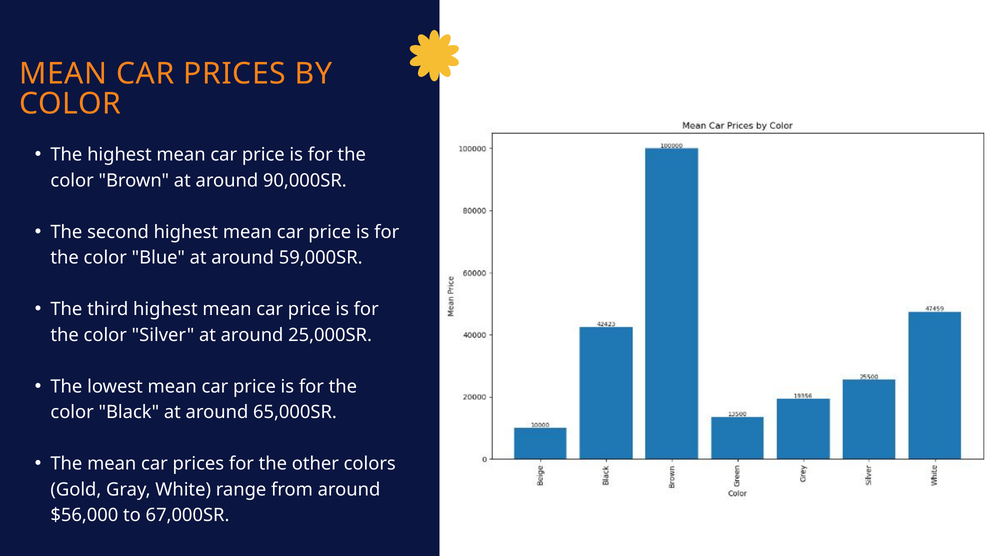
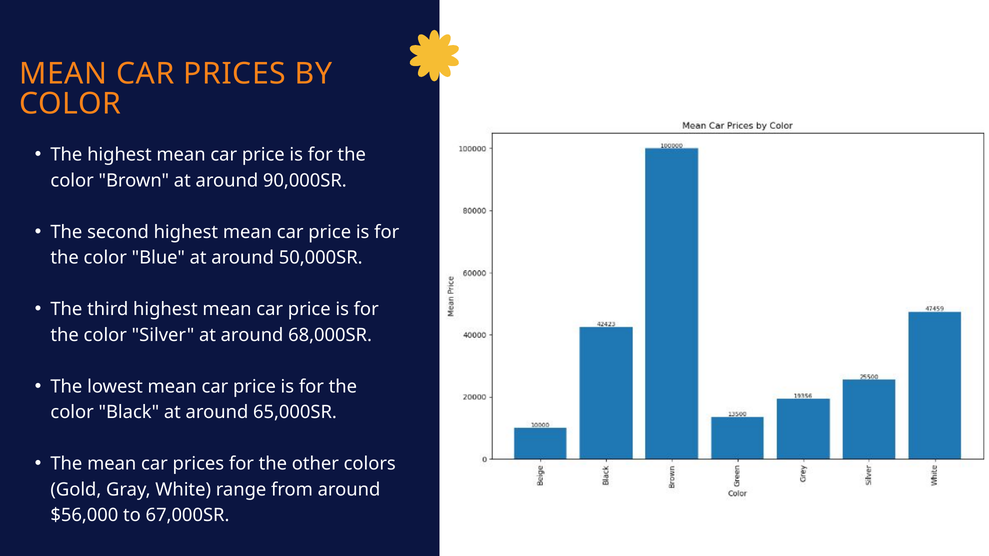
59,000SR: 59,000SR -> 50,000SR
25,000SR: 25,000SR -> 68,000SR
